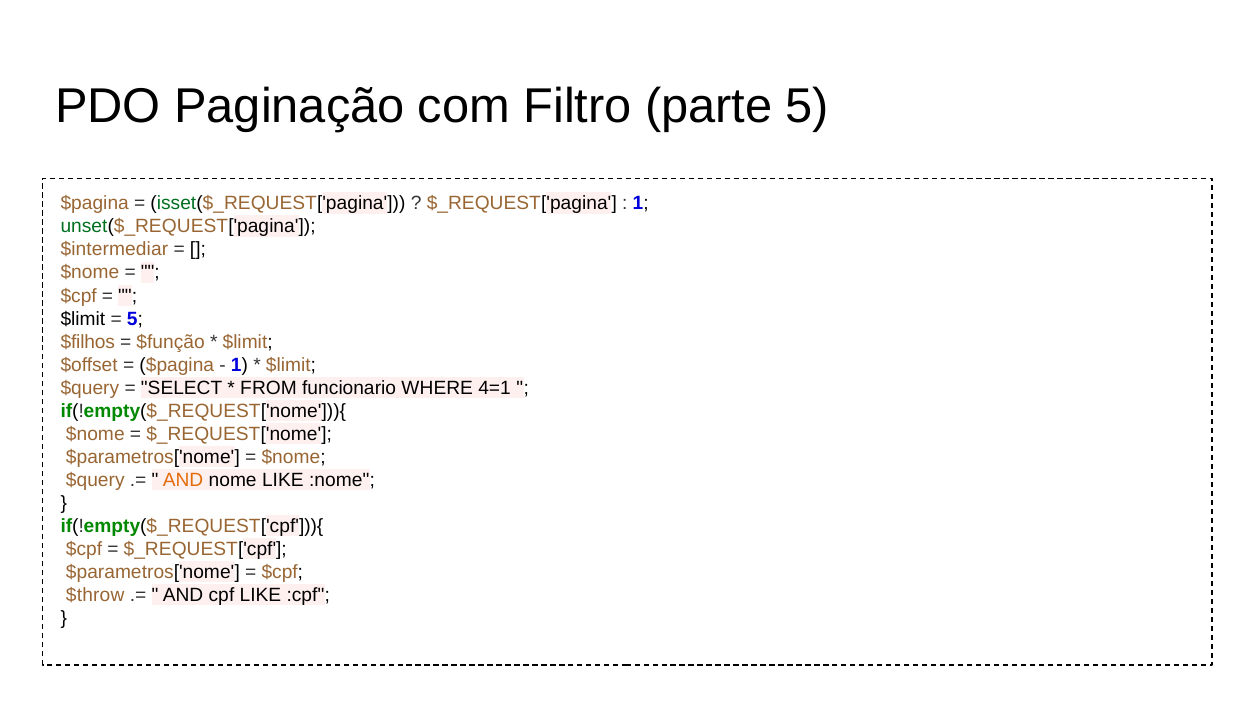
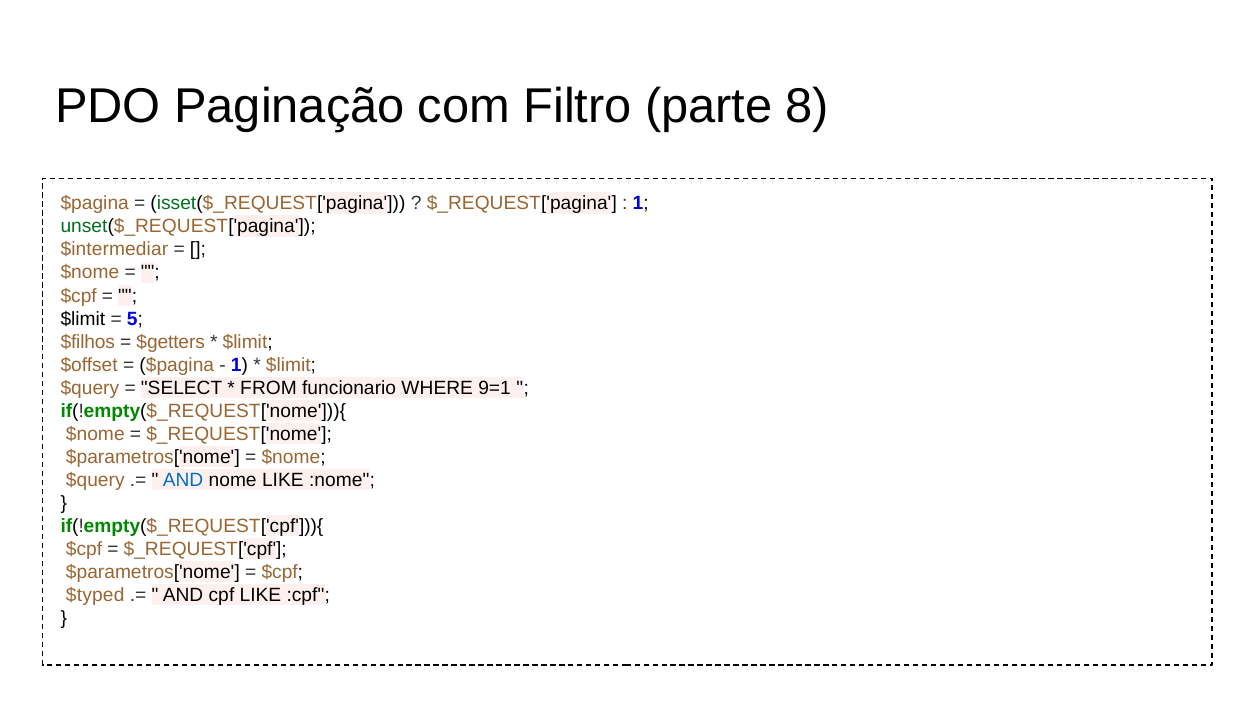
parte 5: 5 -> 8
$função: $função -> $getters
4=1: 4=1 -> 9=1
AND at (183, 480) colour: orange -> blue
$throw: $throw -> $typed
